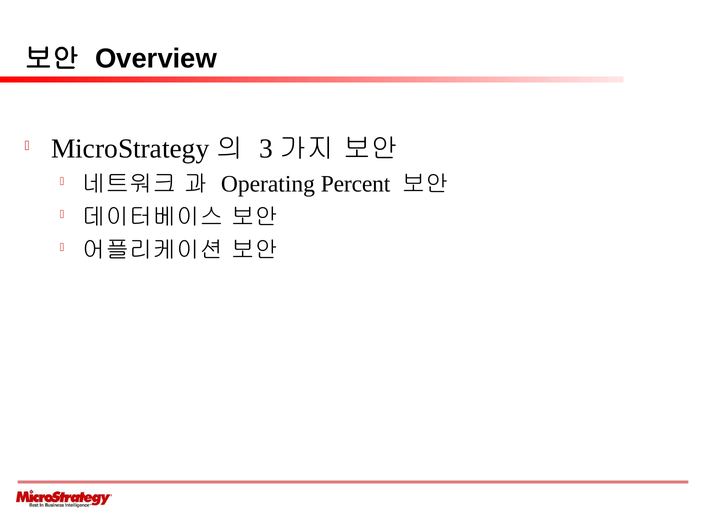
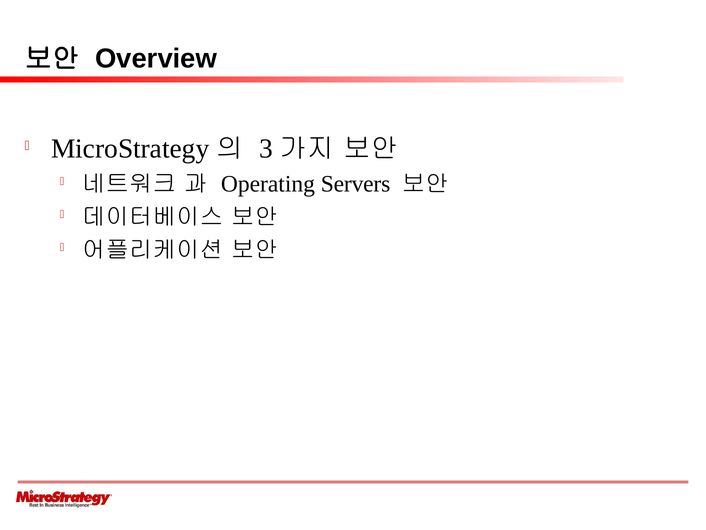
Percent: Percent -> Servers
